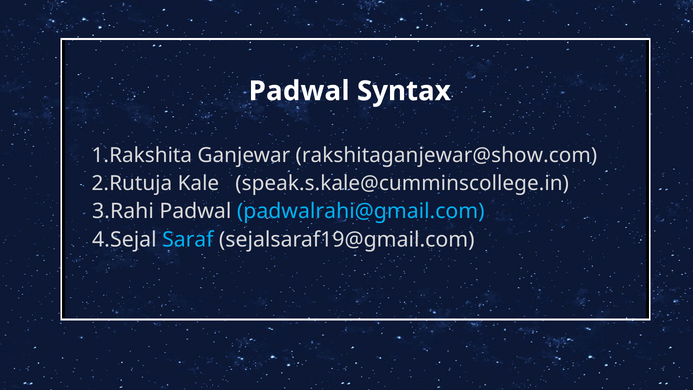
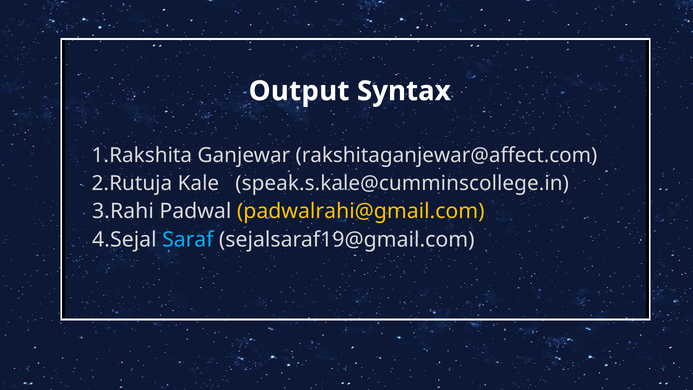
Padwal at (299, 91): Padwal -> Output
rakshitaganjewar@show.com: rakshitaganjewar@show.com -> rakshitaganjewar@affect.com
padwalrahi@gmail.com colour: light blue -> yellow
